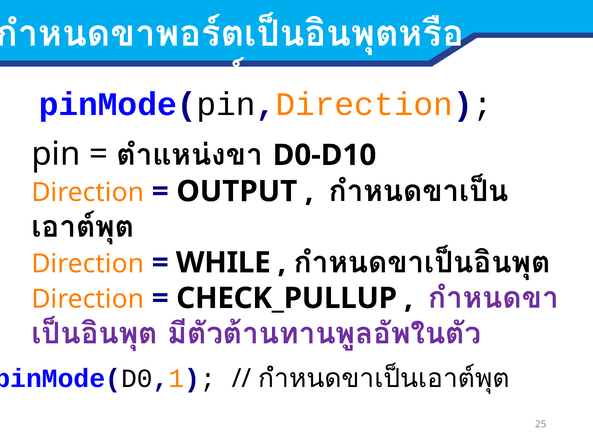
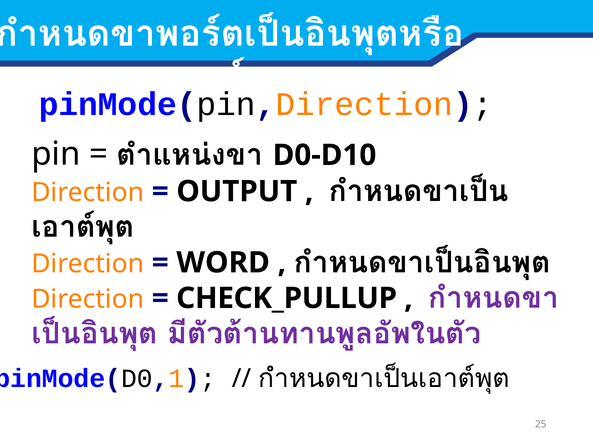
WHILE: WHILE -> WORD
